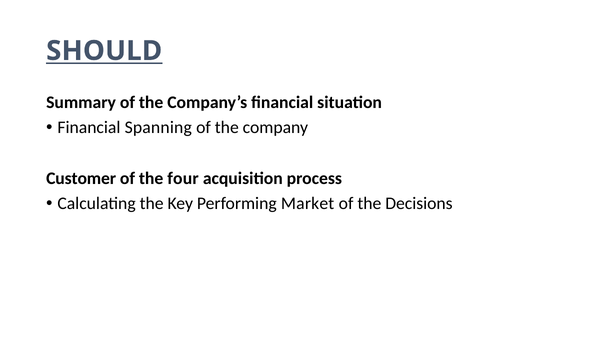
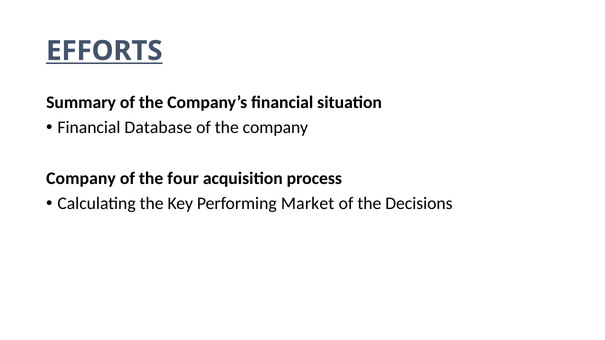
SHOULD: SHOULD -> EFFORTS
Spanning: Spanning -> Database
Customer at (81, 178): Customer -> Company
